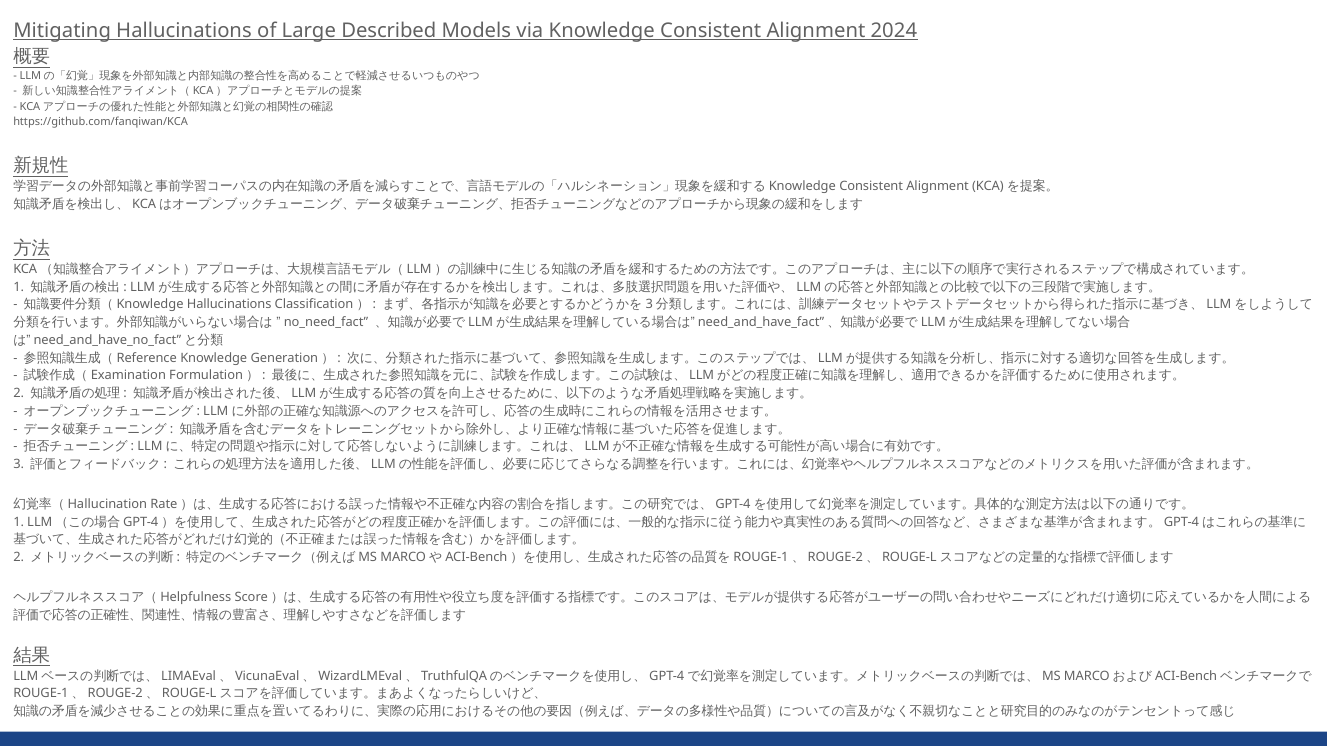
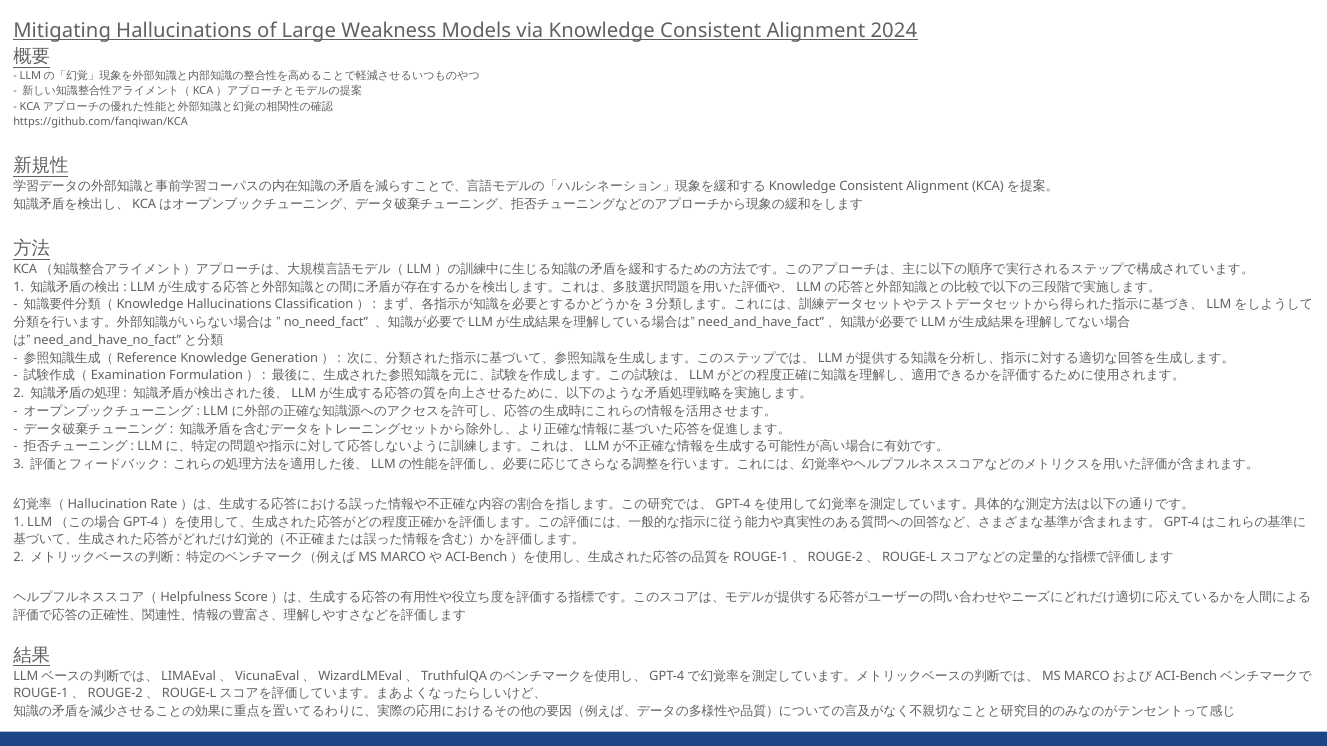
Described: Described -> Weakness
